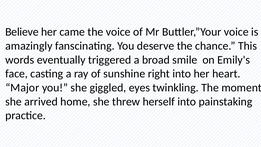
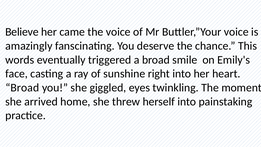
Major at (22, 88): Major -> Broad
